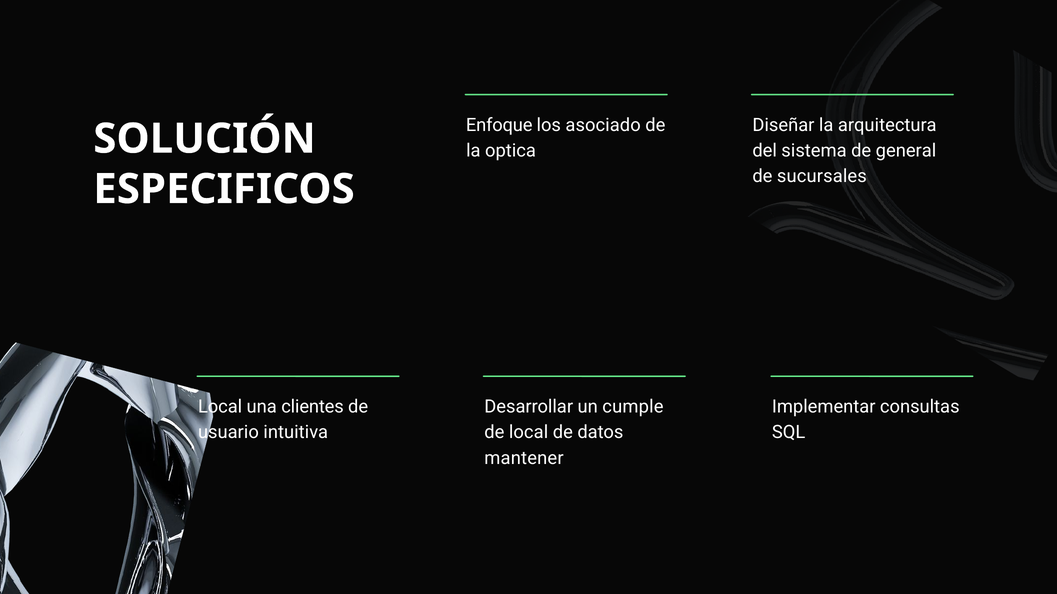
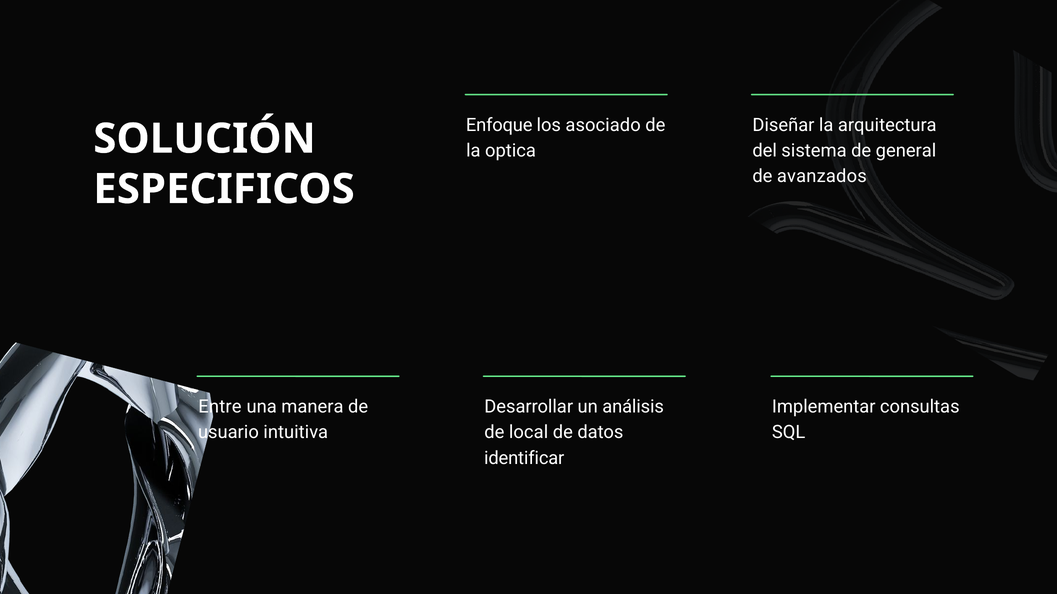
sucursales: sucursales -> avanzados
Local at (220, 407): Local -> Entre
clientes: clientes -> manera
cumple: cumple -> análisis
mantener: mantener -> identificar
